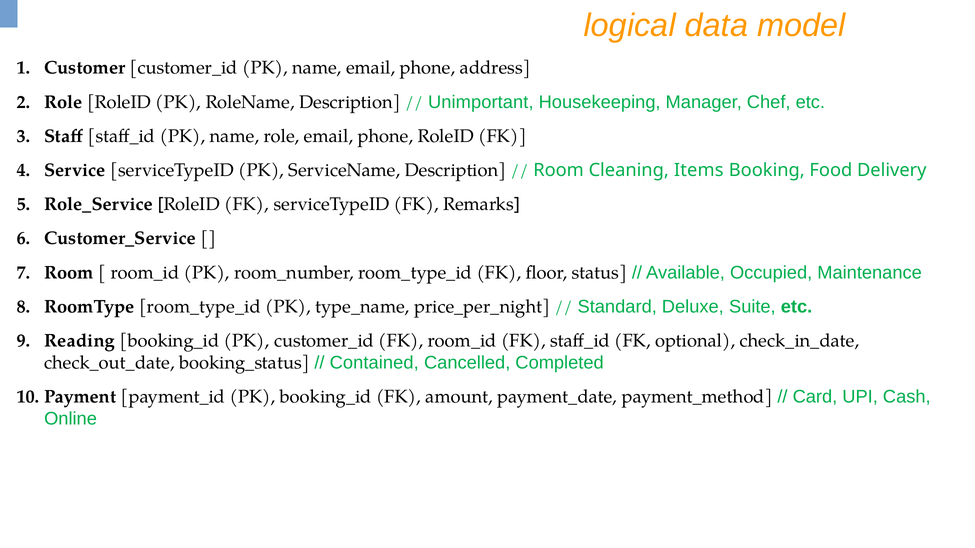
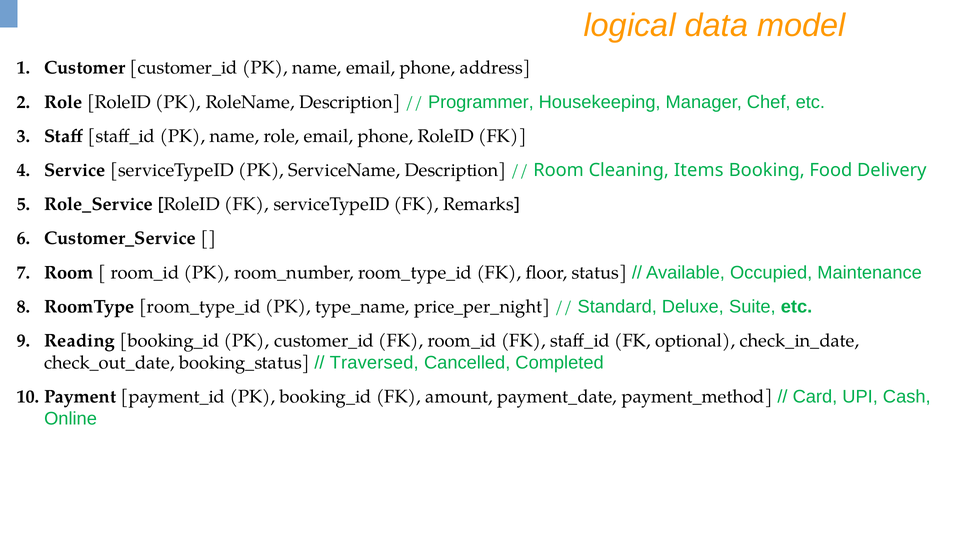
Unimportant: Unimportant -> Programmer
Contained: Contained -> Traversed
